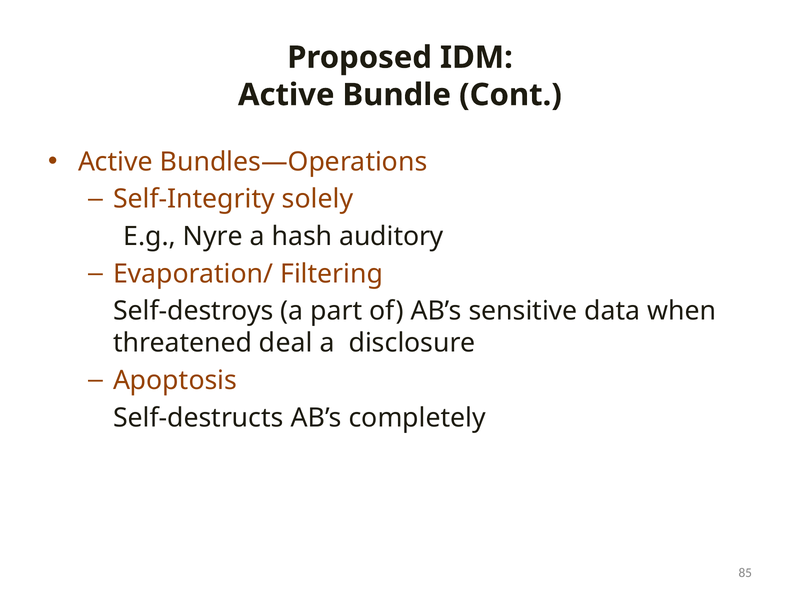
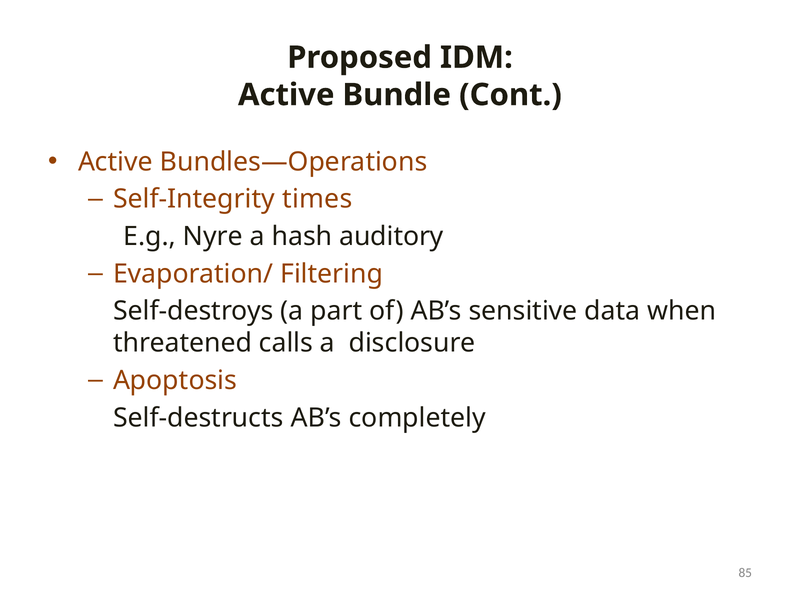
solely: solely -> times
deal: deal -> calls
